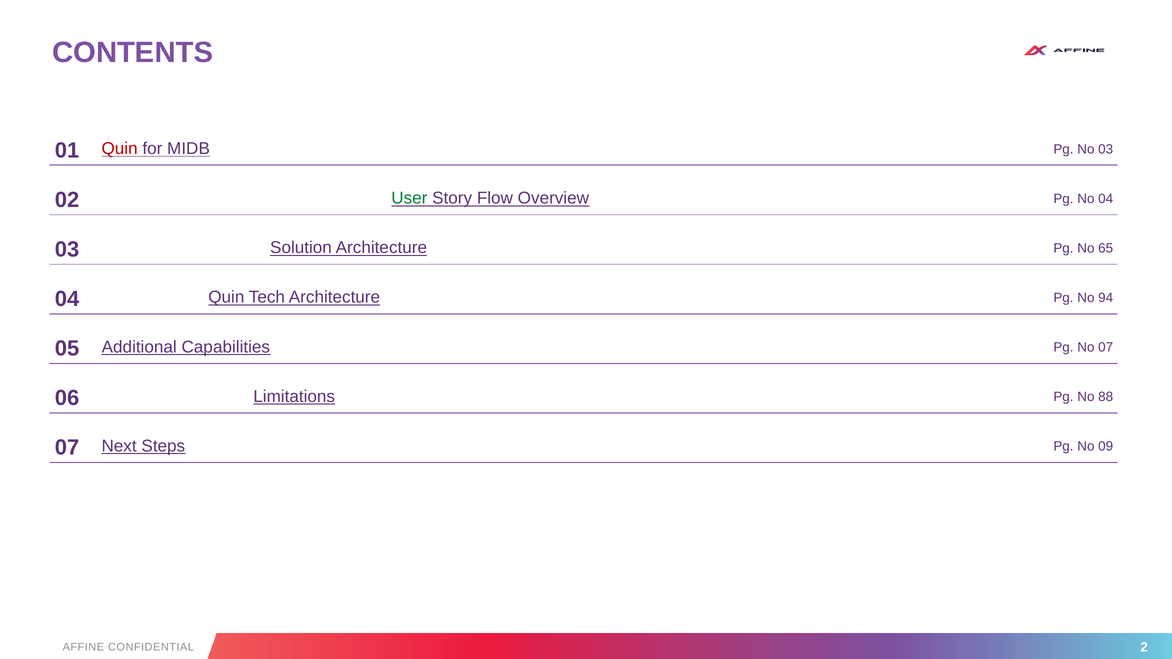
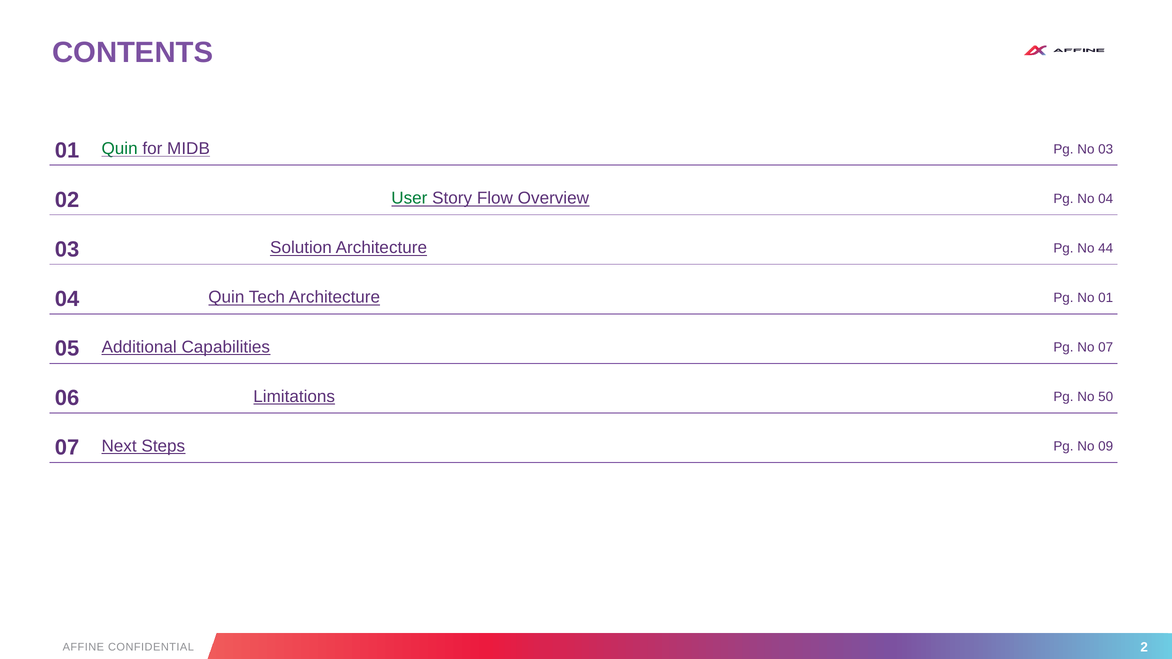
Quin at (120, 149) colour: red -> green
65: 65 -> 44
No 94: 94 -> 01
88: 88 -> 50
